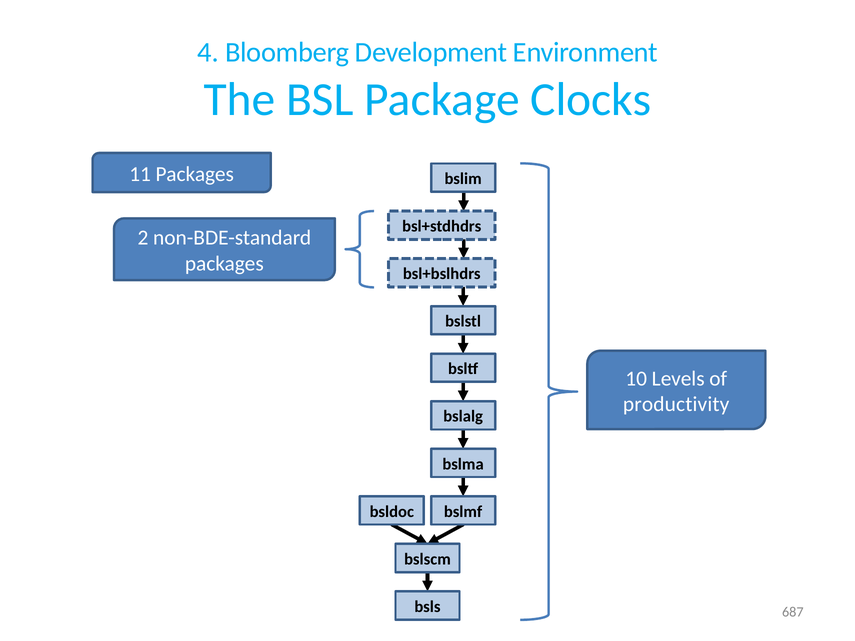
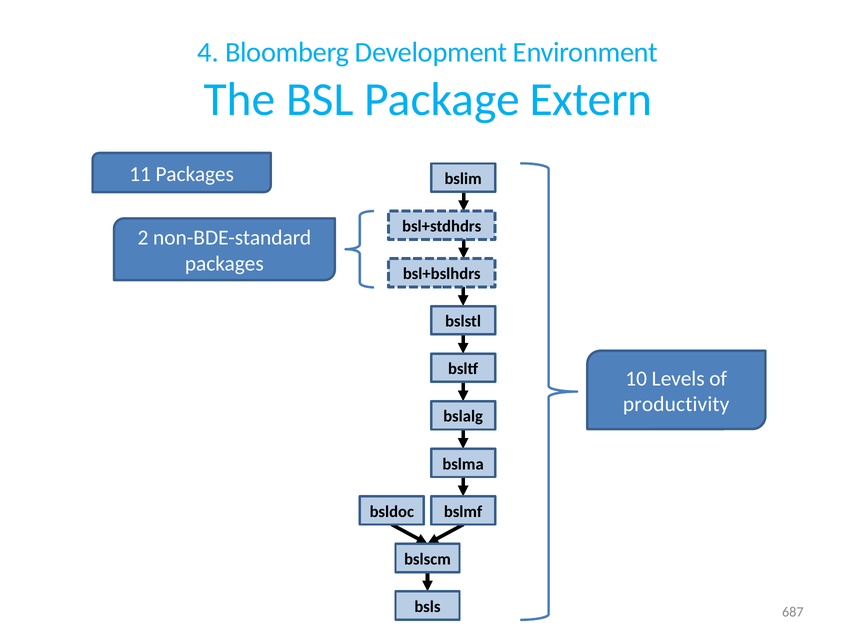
Clocks: Clocks -> Extern
